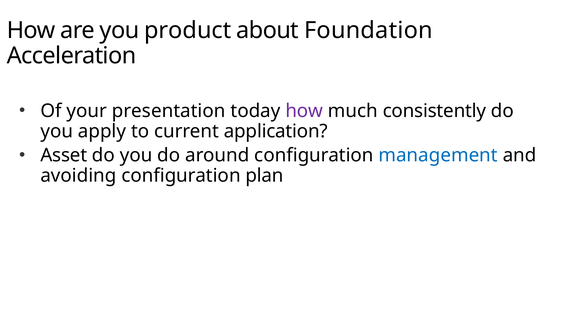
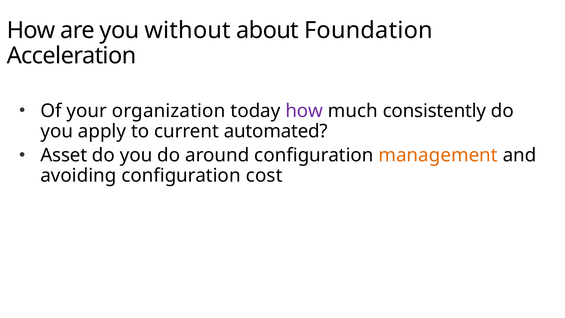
product: product -> without
presentation: presentation -> organization
application: application -> automated
management colour: blue -> orange
plan: plan -> cost
